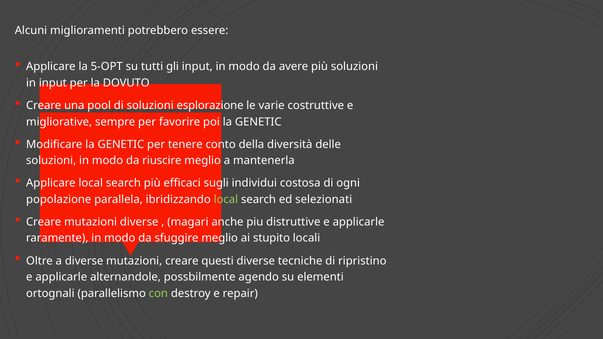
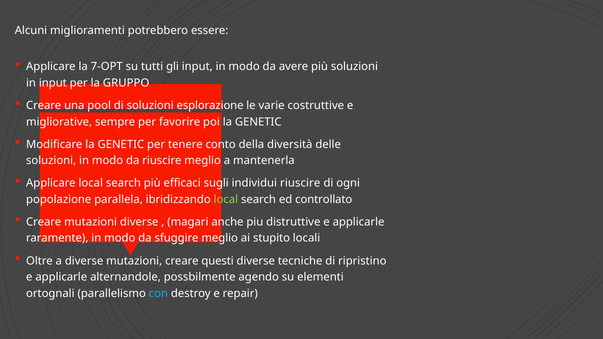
5-OPT: 5-OPT -> 7-OPT
DOVUTO: DOVUTO -> GRUPPO
individui costosa: costosa -> riuscire
selezionati: selezionati -> controllato
con colour: light green -> light blue
